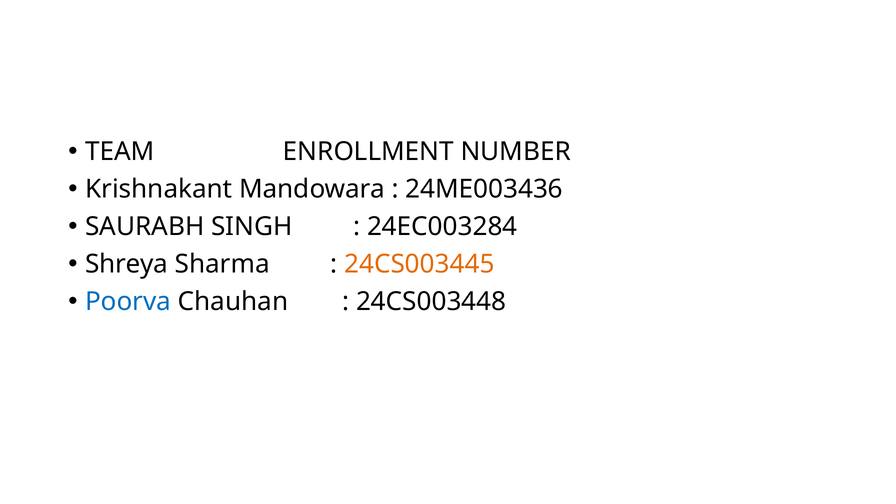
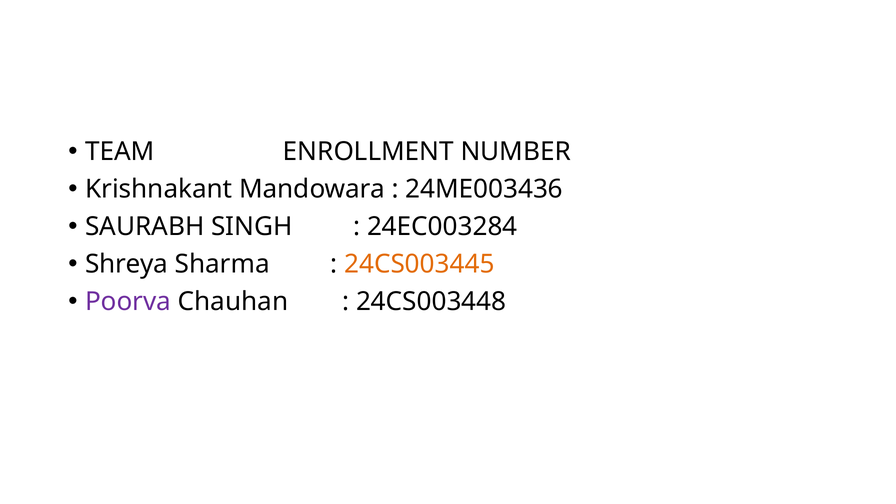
Poorva colour: blue -> purple
